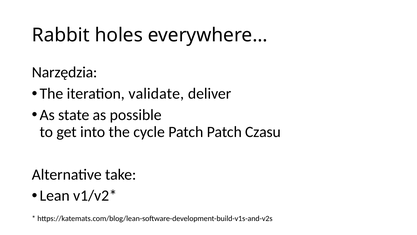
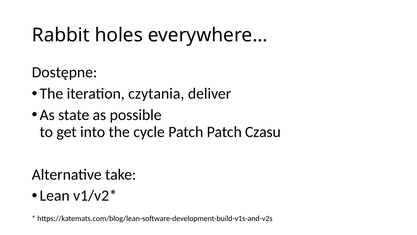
Narzędzia: Narzędzia -> Dostępne
validate: validate -> czytania
